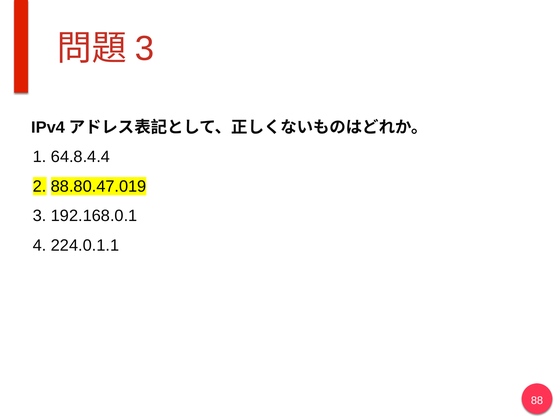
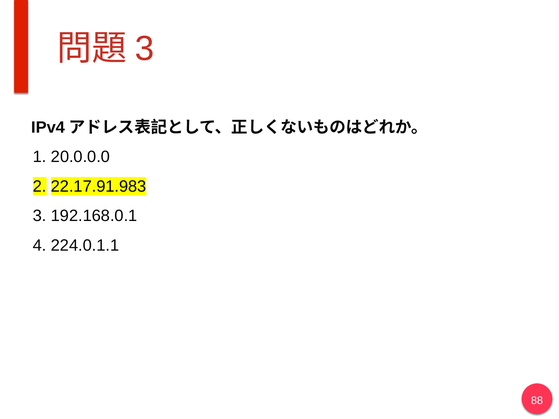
64.8.4.4: 64.8.4.4 -> 20.0.0.0
88.80.47.019: 88.80.47.019 -> 22.17.91.983
